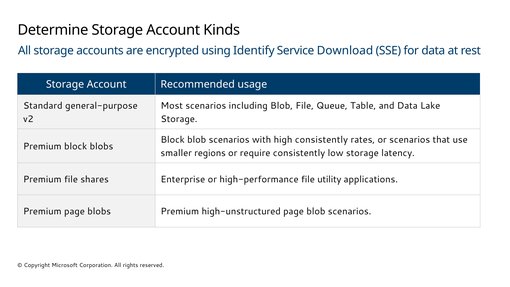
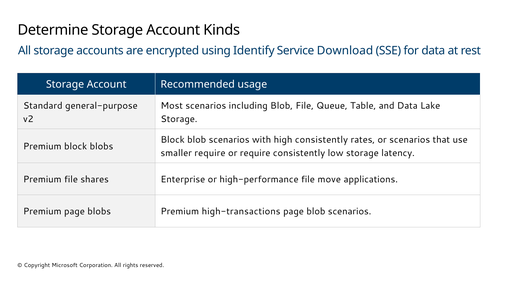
smaller regions: regions -> require
utility: utility -> move
high-unstructured: high-unstructured -> high-transactions
